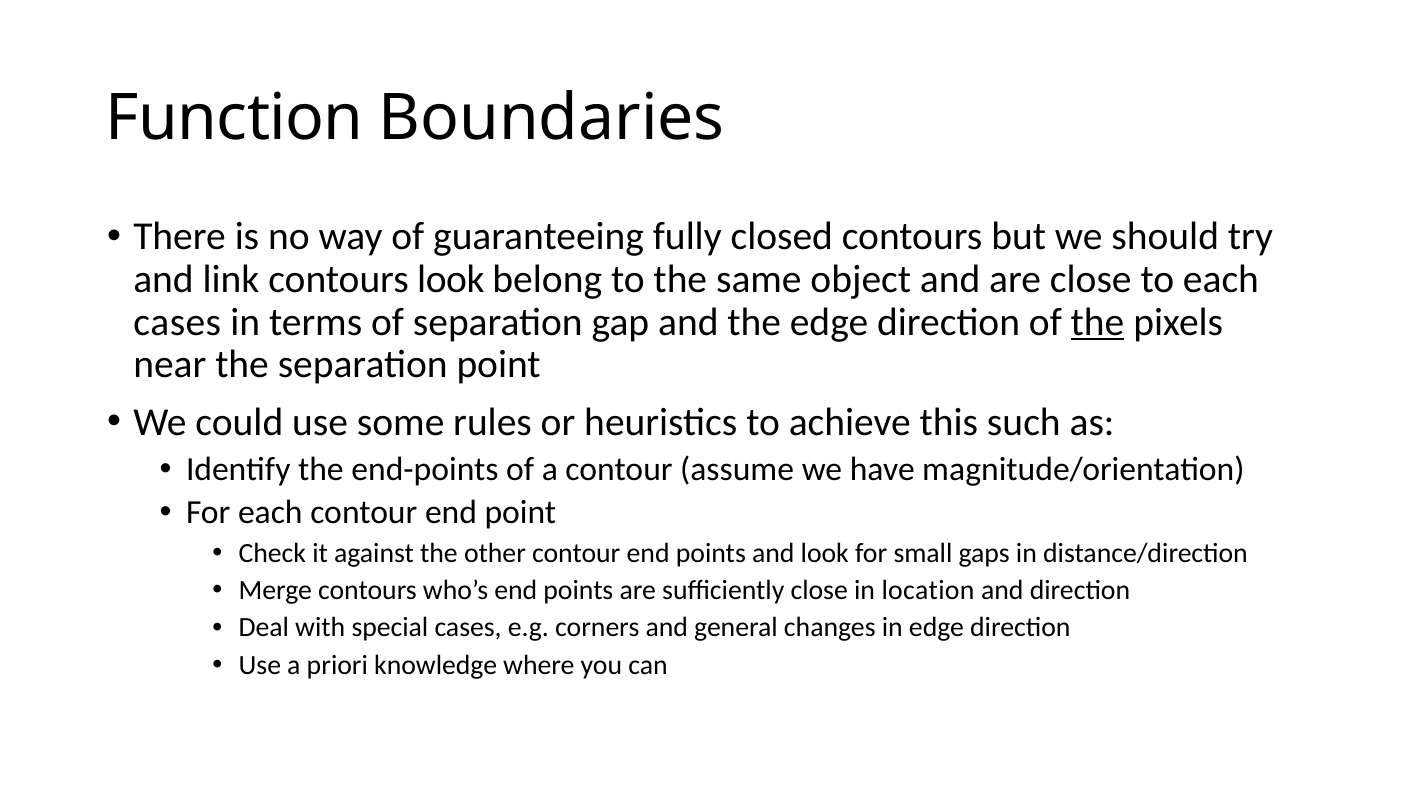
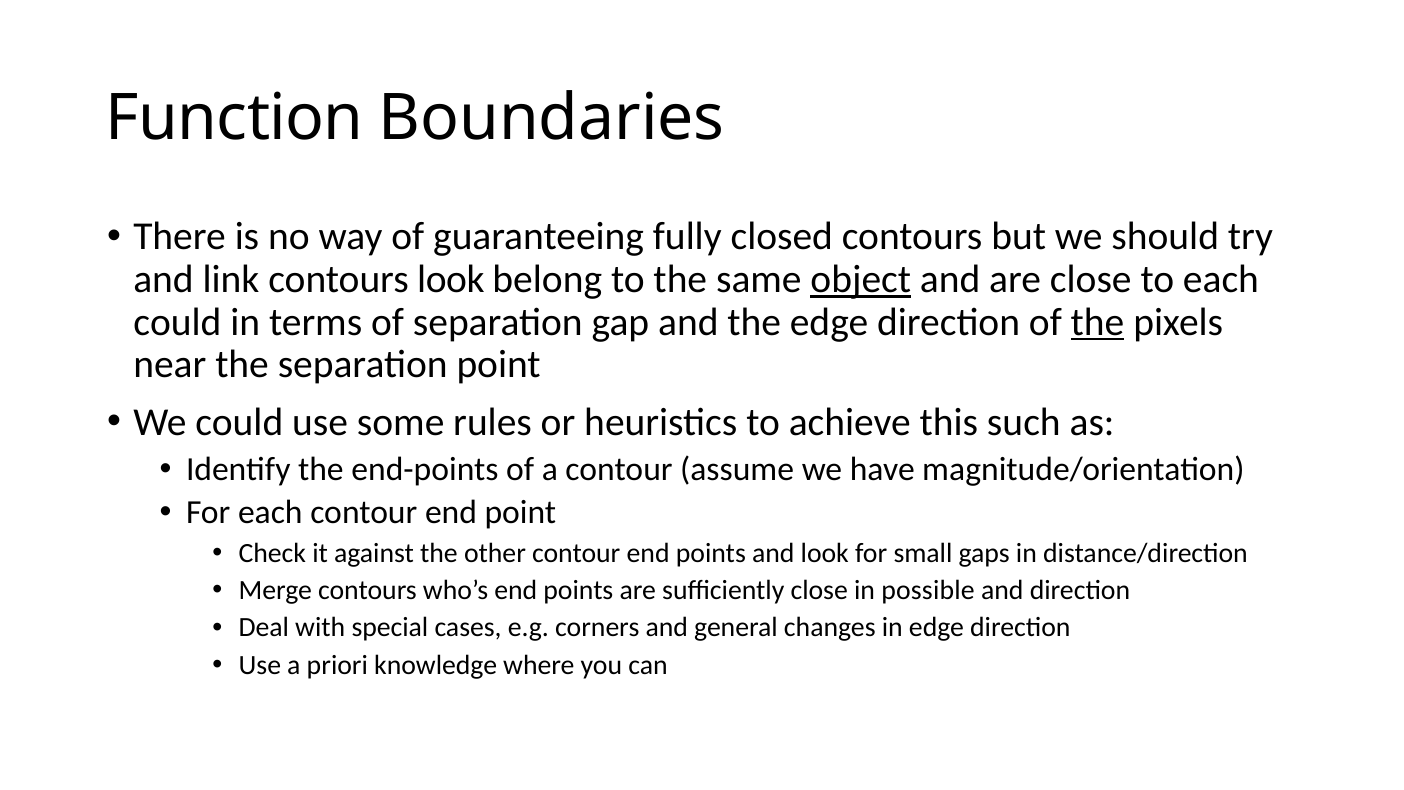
object underline: none -> present
cases at (177, 322): cases -> could
location: location -> possible
